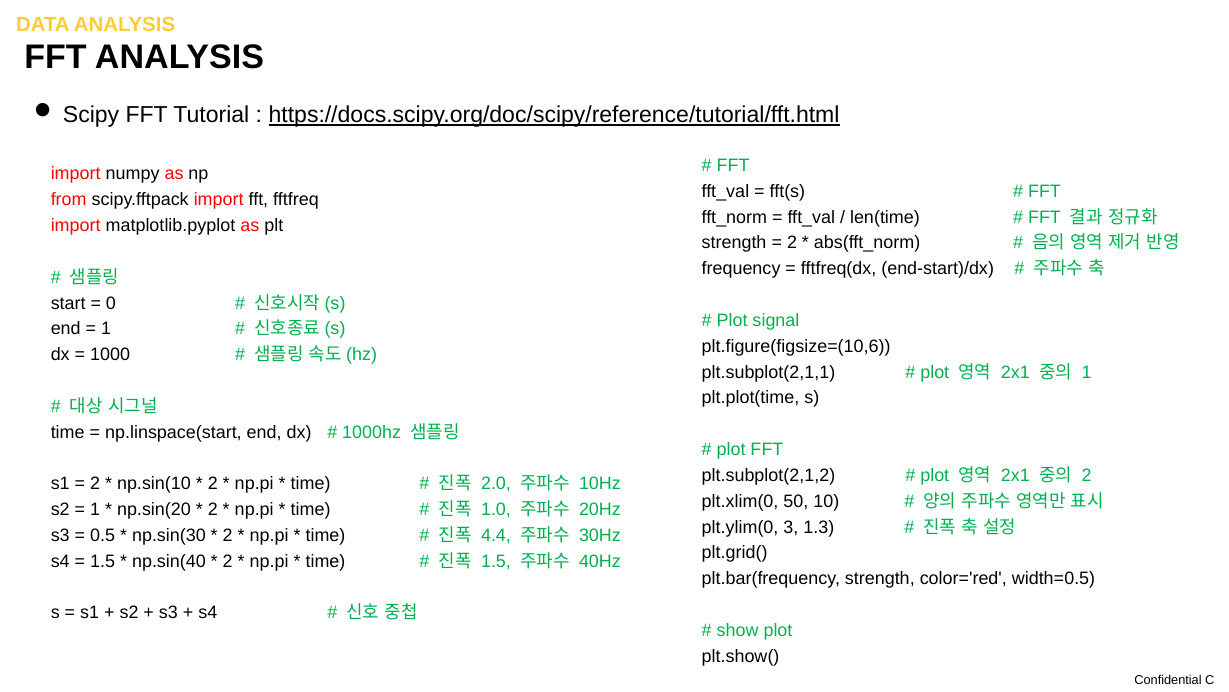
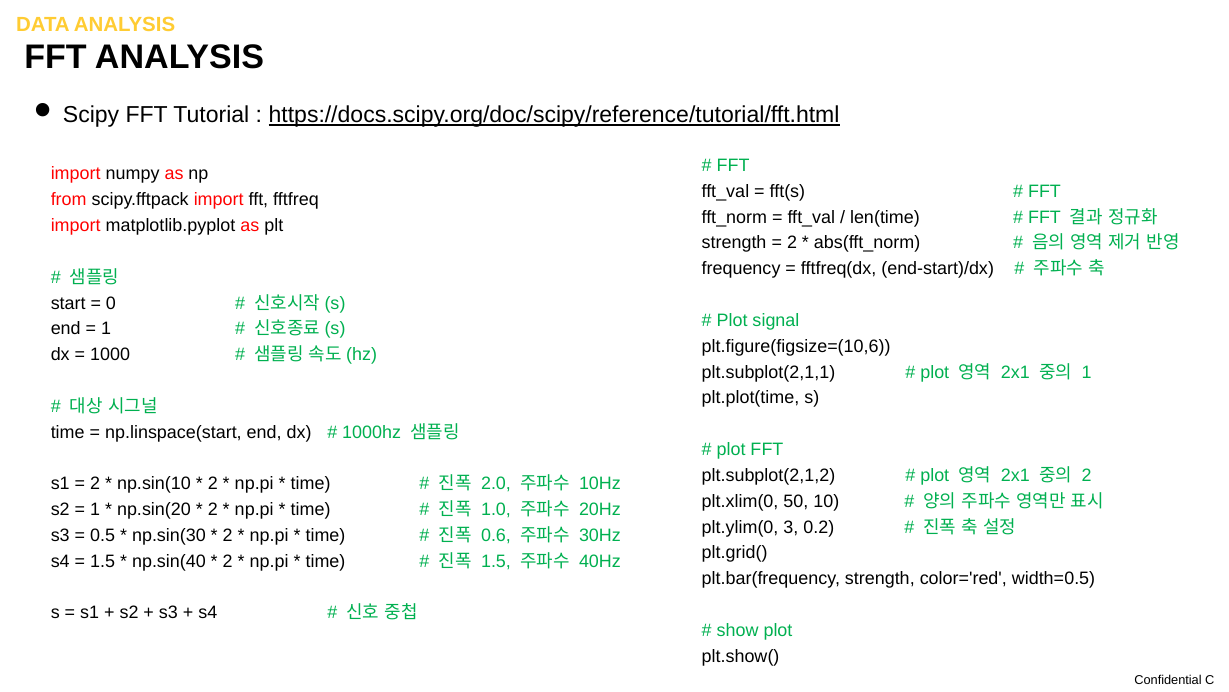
1.3: 1.3 -> 0.2
4.4: 4.4 -> 0.6
